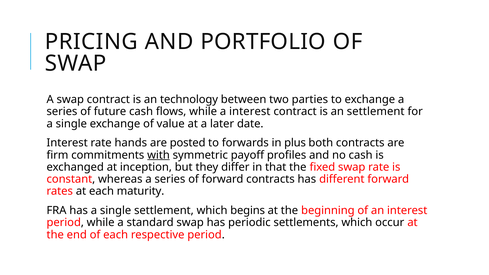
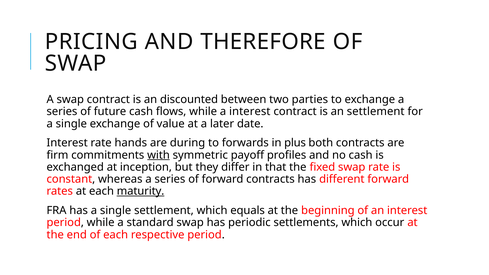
PORTFOLIO: PORTFOLIO -> THEREFORE
technology: technology -> discounted
posted: posted -> during
maturity underline: none -> present
begins: begins -> equals
